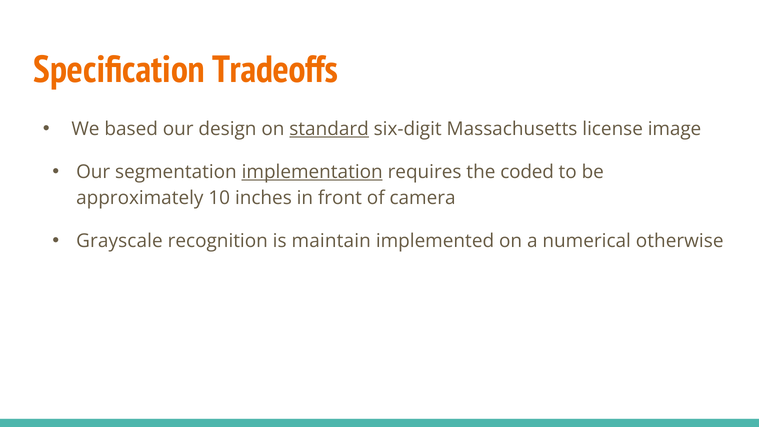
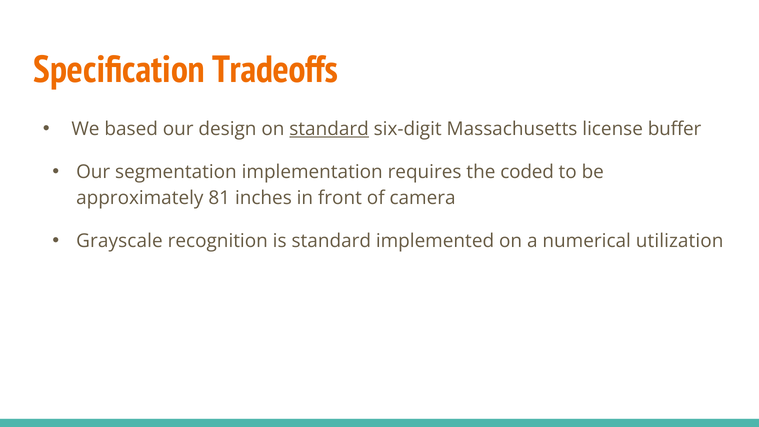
image: image -> buffer
implementation underline: present -> none
10: 10 -> 81
is maintain: maintain -> standard
otherwise: otherwise -> utilization
